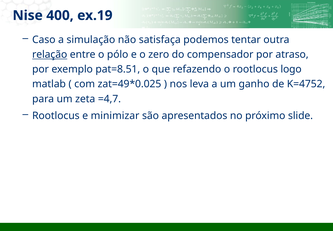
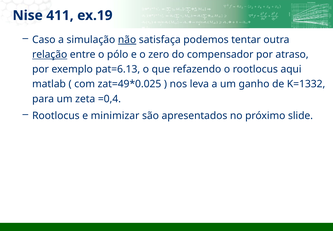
400: 400 -> 411
não underline: none -> present
pat=8.51: pat=8.51 -> pat=6.13
logo: logo -> aqui
K=4752: K=4752 -> K=1332
=4,7: =4,7 -> =0,4
